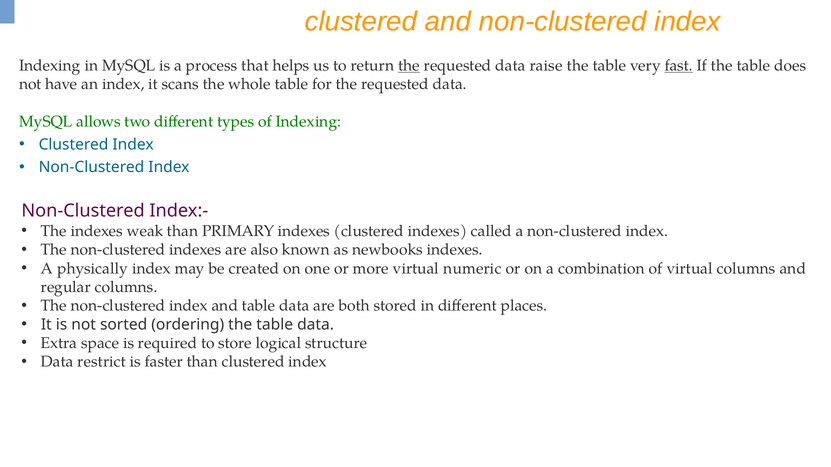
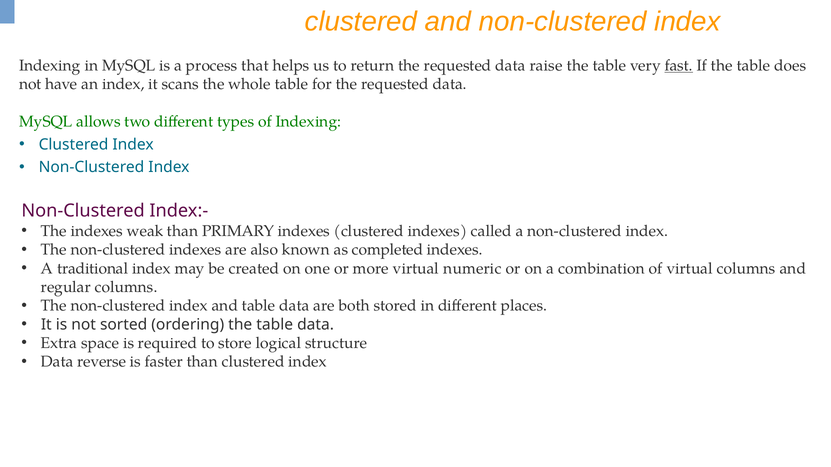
the at (409, 66) underline: present -> none
newbooks: newbooks -> completed
physically: physically -> traditional
restrict: restrict -> reverse
